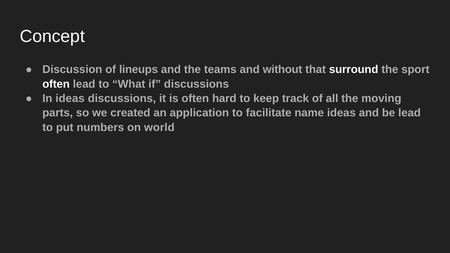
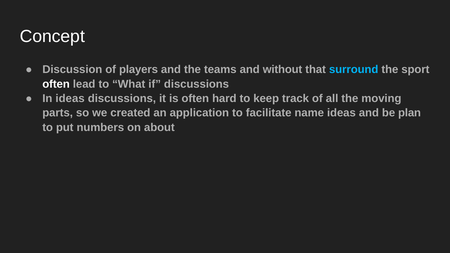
lineups: lineups -> players
surround colour: white -> light blue
be lead: lead -> plan
world: world -> about
